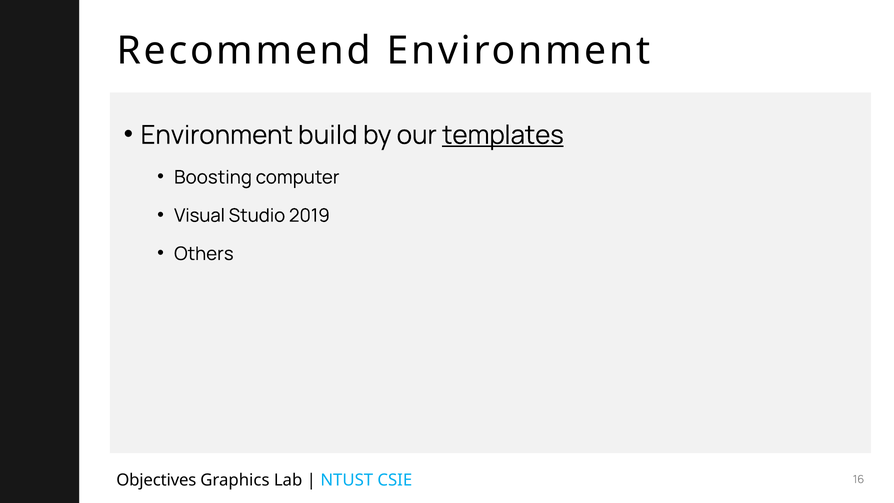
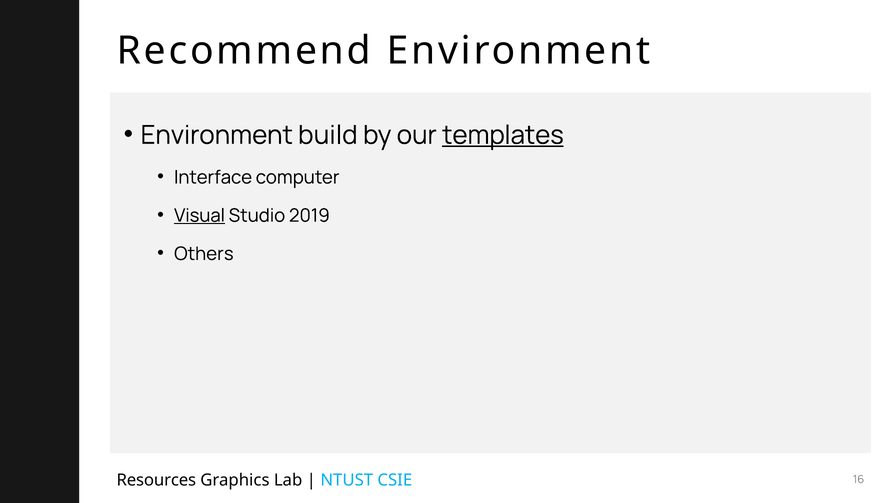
Boosting: Boosting -> Interface
Visual underline: none -> present
Objectives: Objectives -> Resources
